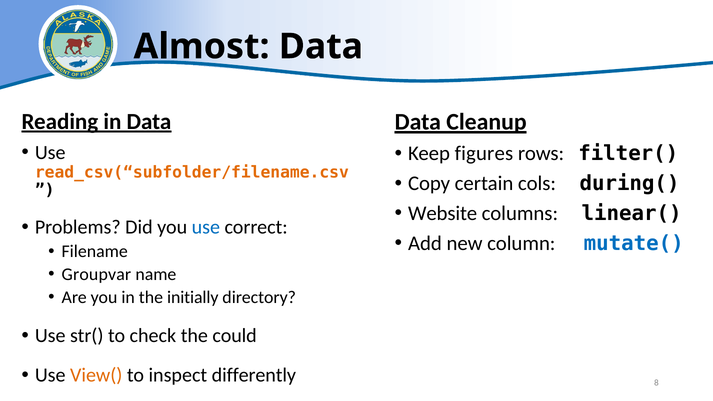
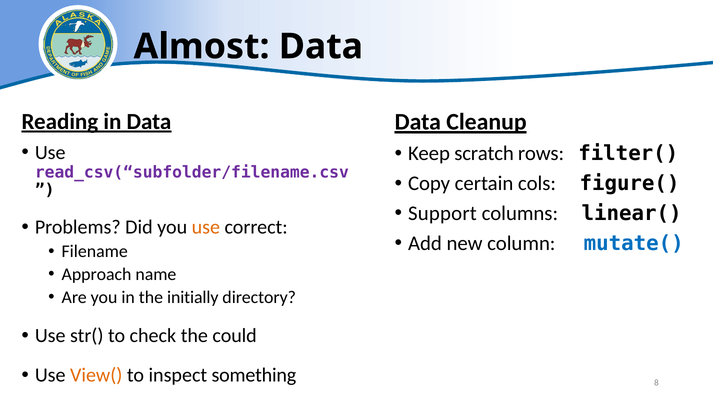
figures: figures -> scratch
read_csv(“subfolder/filename.csv colour: orange -> purple
during(: during( -> figure(
Website: Website -> Support
use at (206, 227) colour: blue -> orange
Groupvar: Groupvar -> Approach
differently: differently -> something
